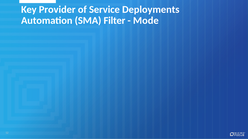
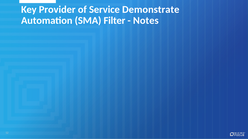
Deployments: Deployments -> Demonstrate
Mode: Mode -> Notes
